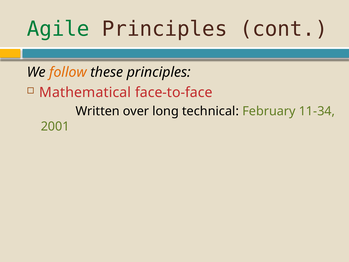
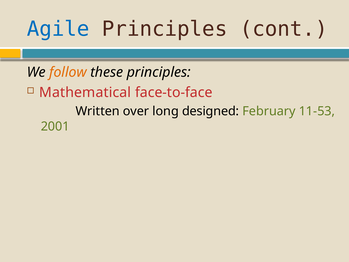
Agile colour: green -> blue
technical: technical -> designed
11-34: 11-34 -> 11-53
